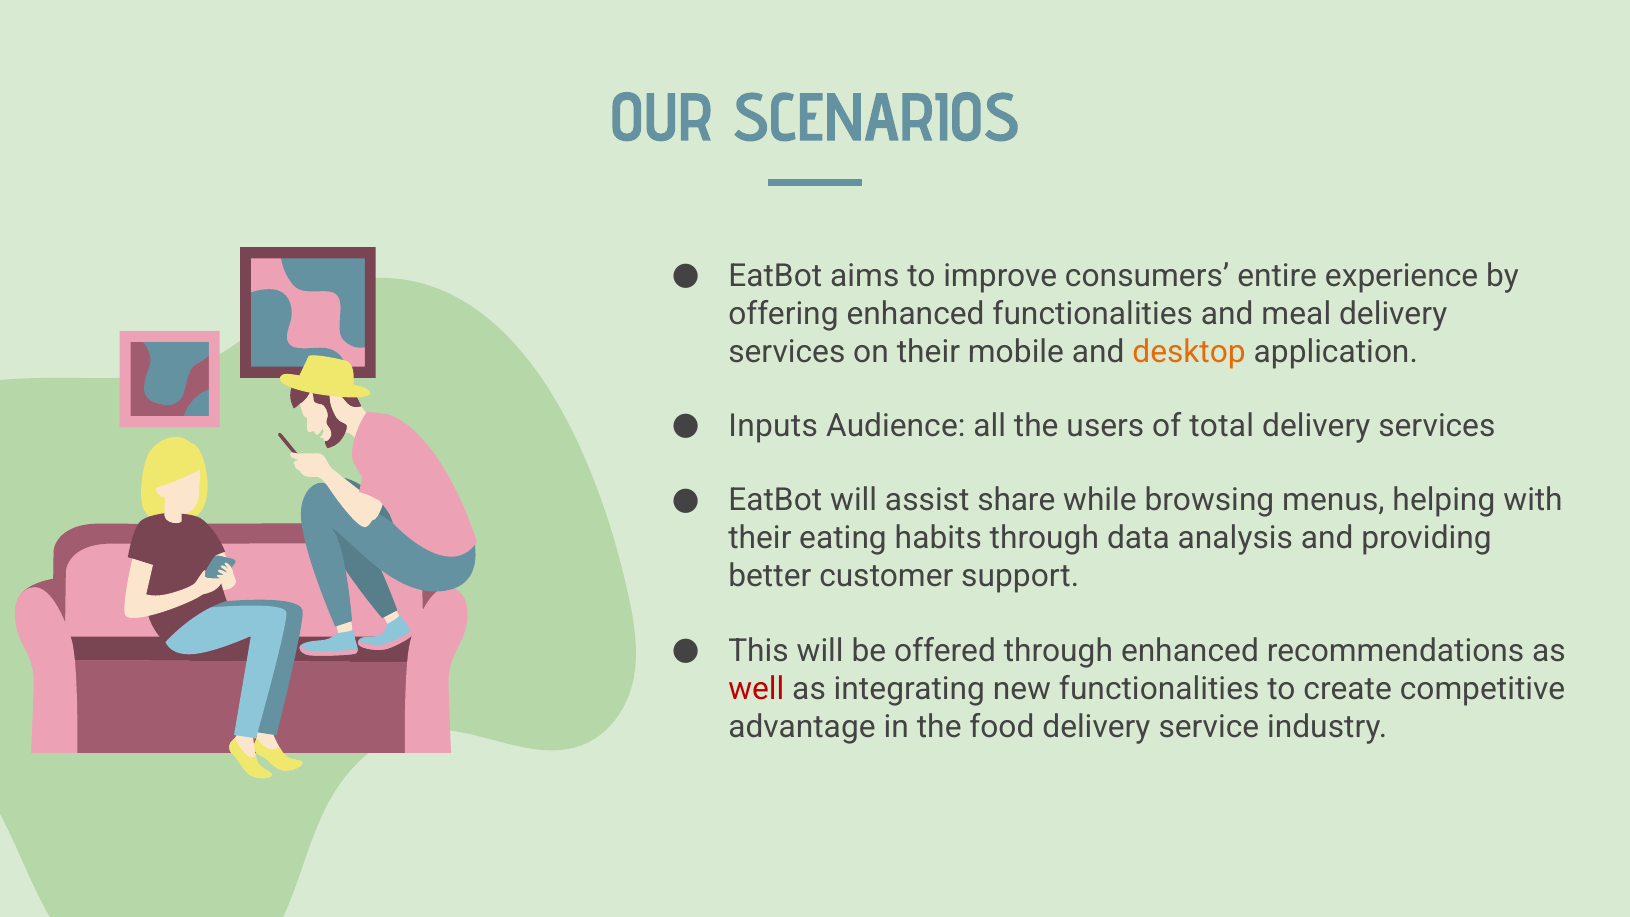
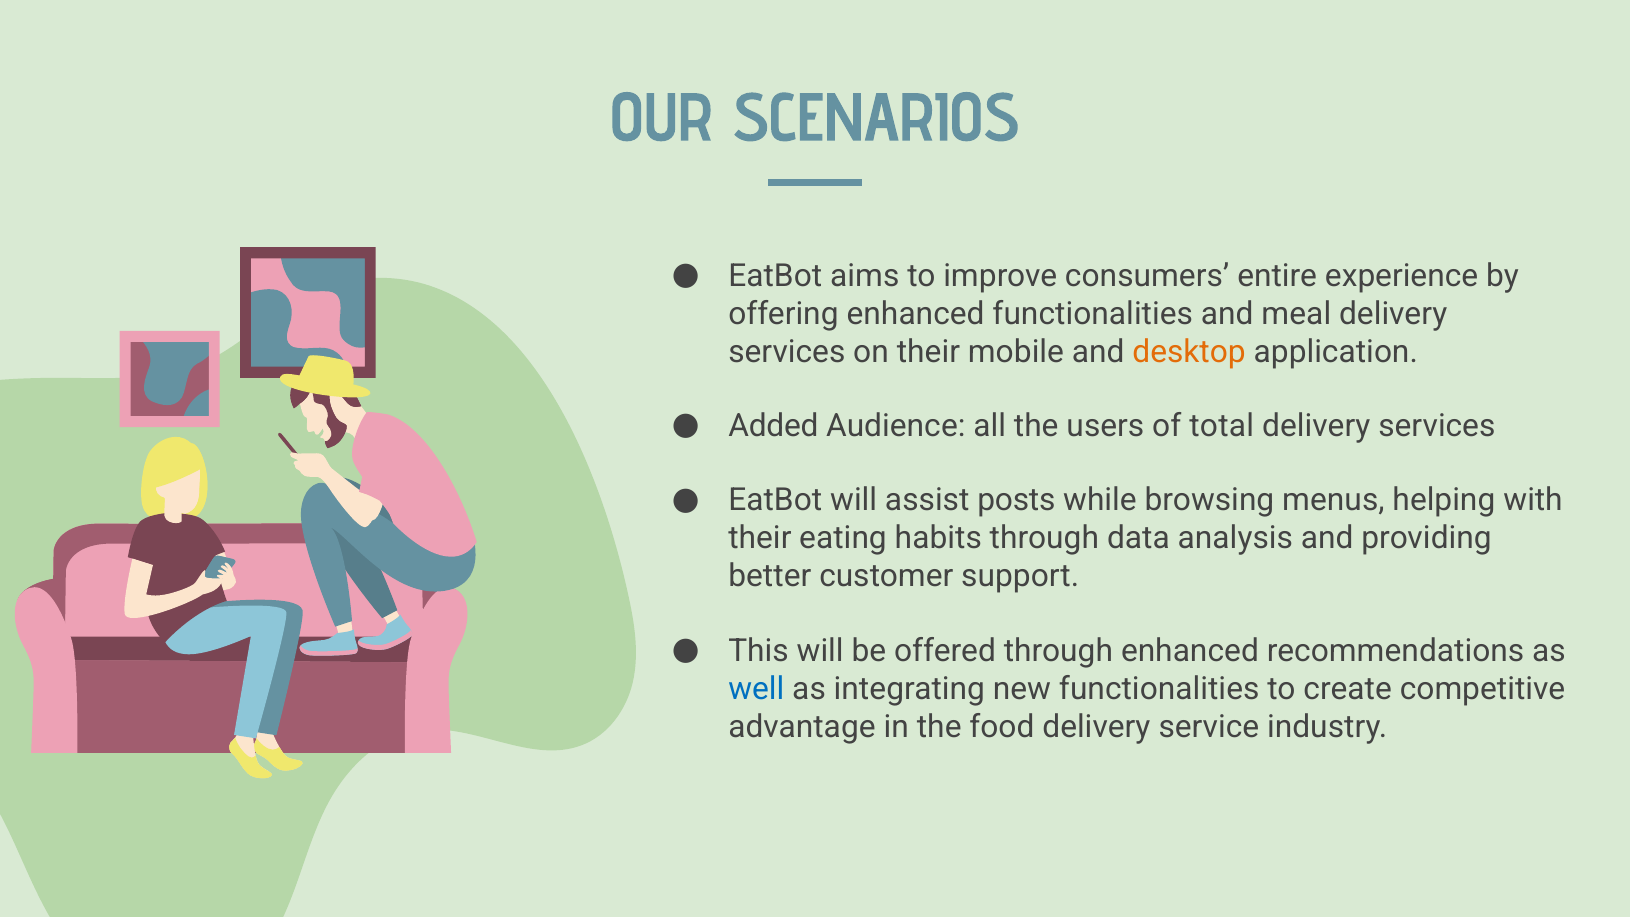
Inputs: Inputs -> Added
share: share -> posts
well colour: red -> blue
